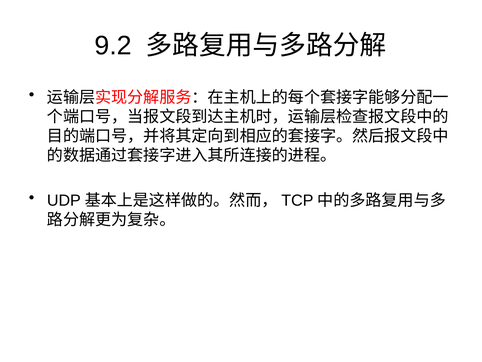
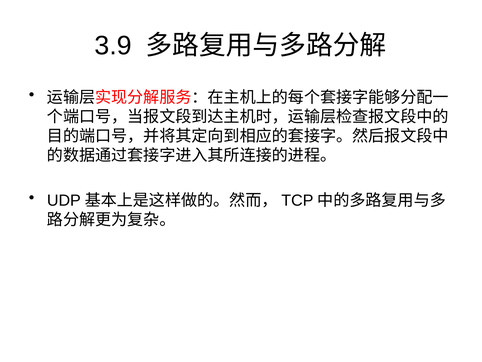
9.2: 9.2 -> 3.9
